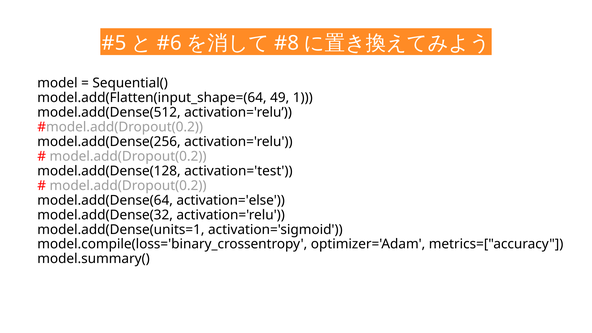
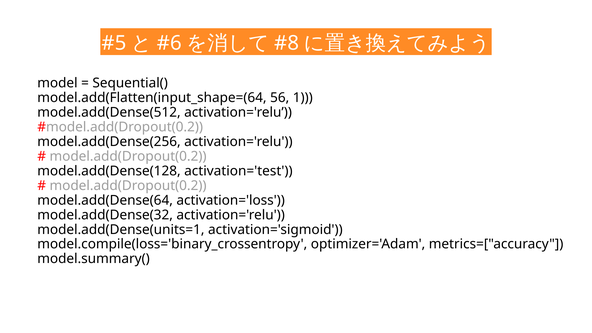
49: 49 -> 56
activation='else: activation='else -> activation='loss
